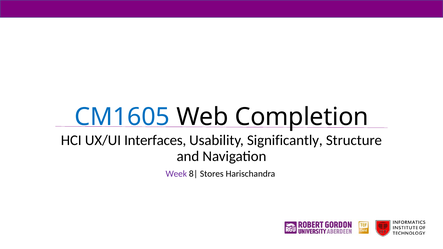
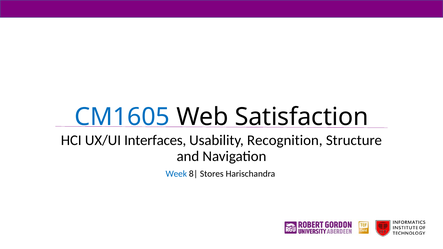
Completion: Completion -> Satisfaction
Significantly: Significantly -> Recognition
Week colour: purple -> blue
